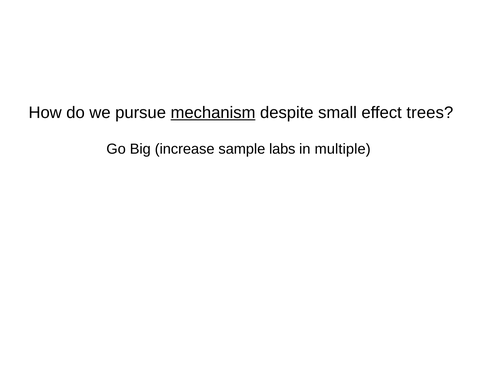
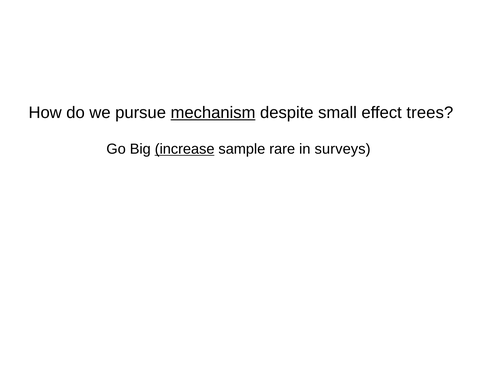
increase underline: none -> present
labs: labs -> rare
multiple: multiple -> surveys
